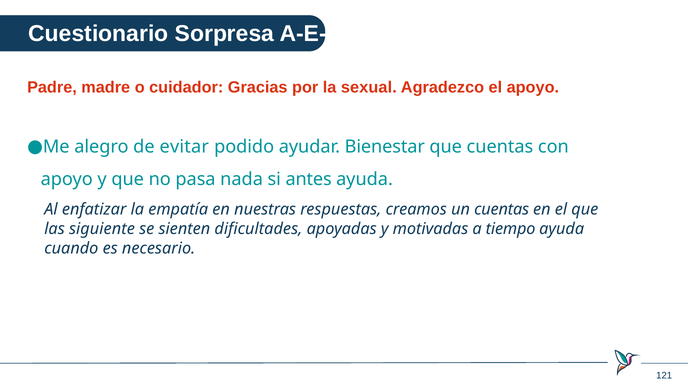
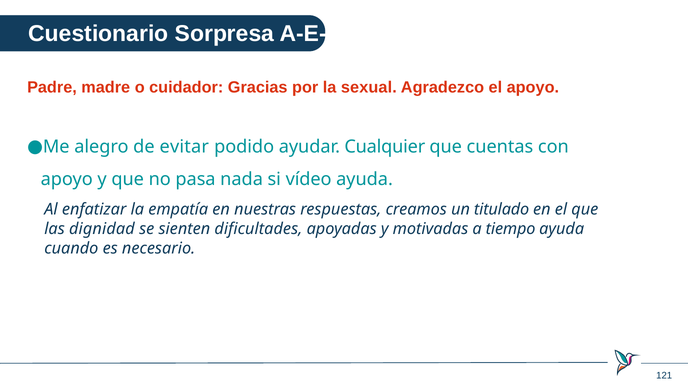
Bienestar: Bienestar -> Cualquier
antes: antes -> vídeo
un cuentas: cuentas -> titulado
siguiente: siguiente -> dignidad
